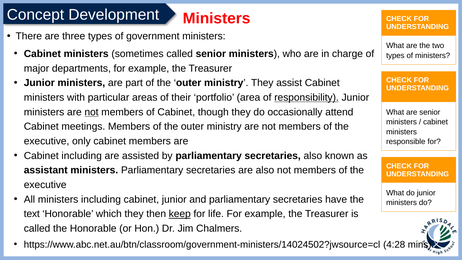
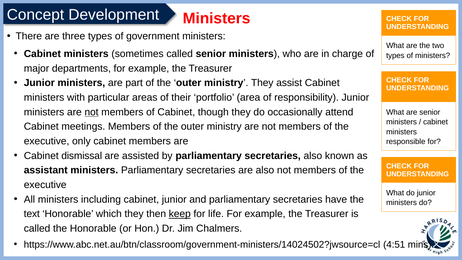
responsibility underline: present -> none
Cabinet including: including -> dismissal
4:28: 4:28 -> 4:51
